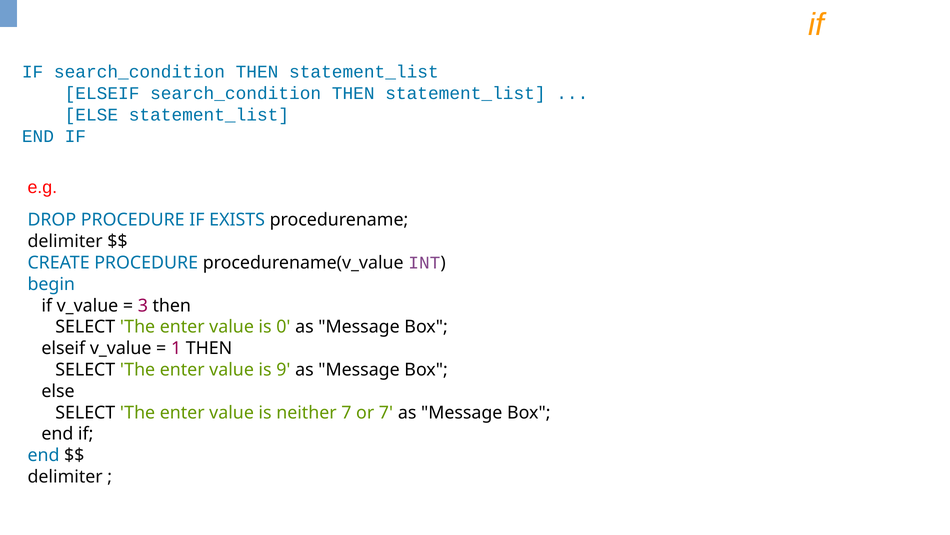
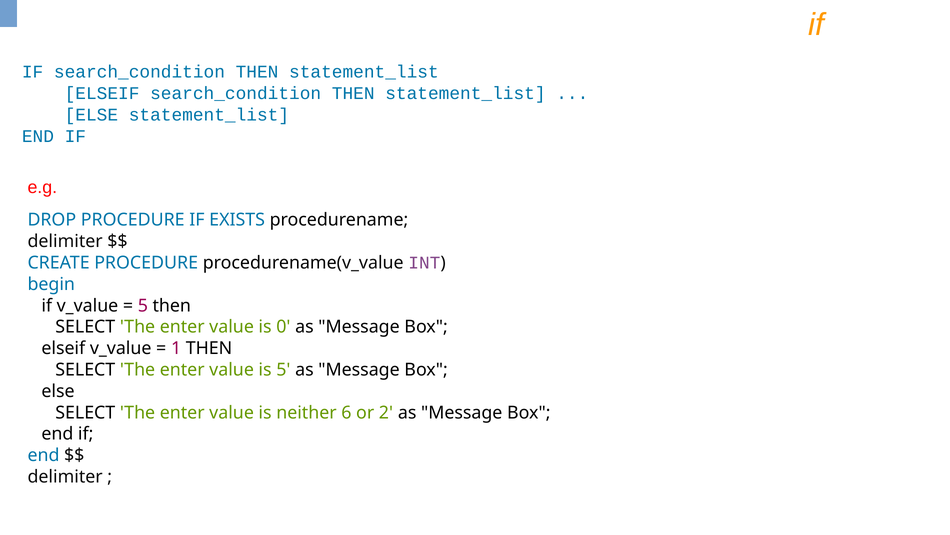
3 at (143, 305): 3 -> 5
is 9: 9 -> 5
neither 7: 7 -> 6
or 7: 7 -> 2
